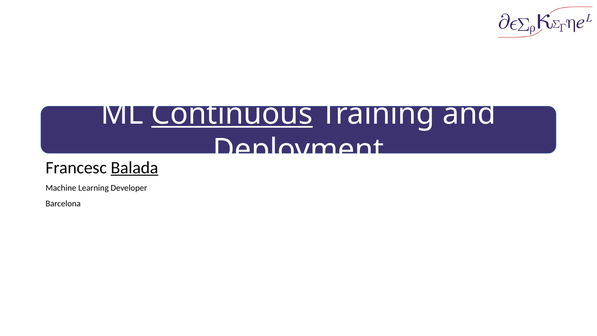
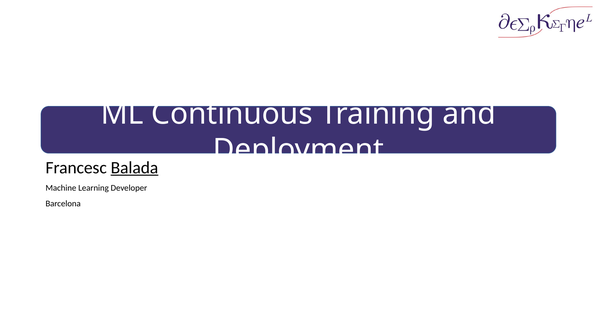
Continuous underline: present -> none
